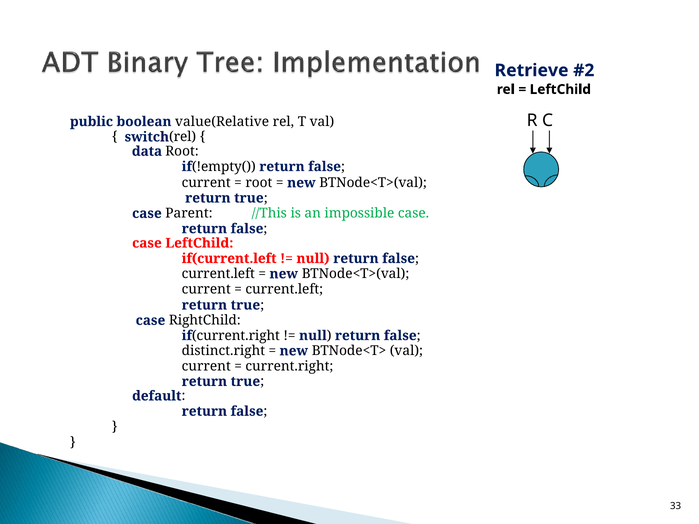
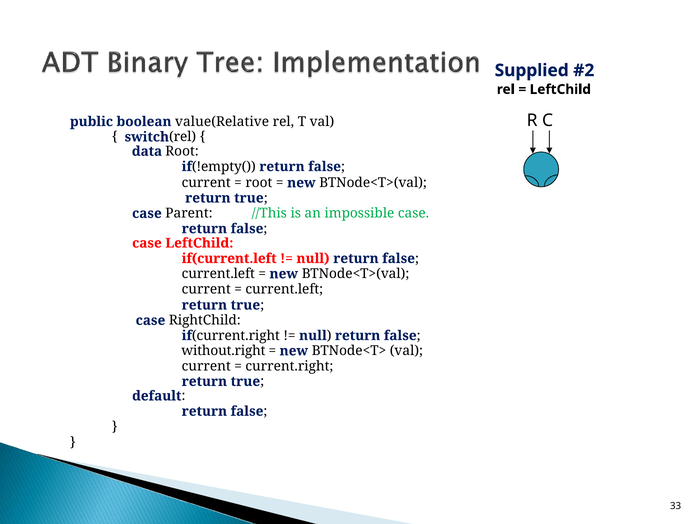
Retrieve: Retrieve -> Supplied
distinct.right: distinct.right -> without.right
